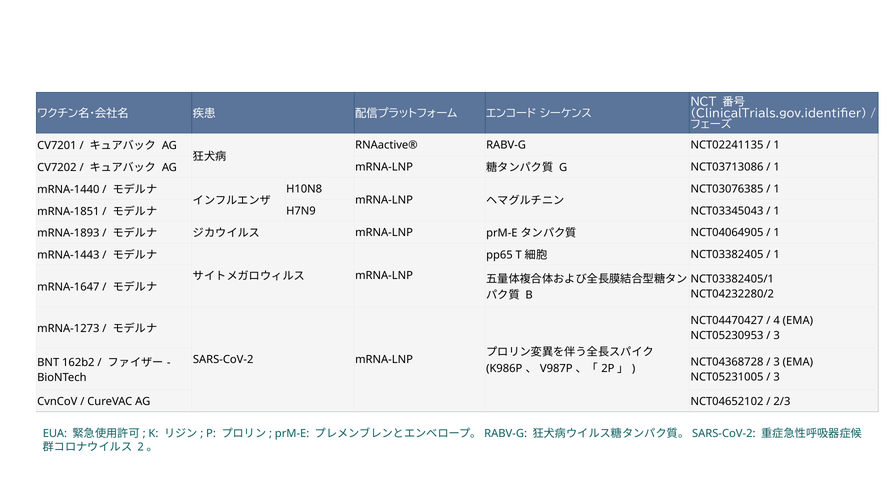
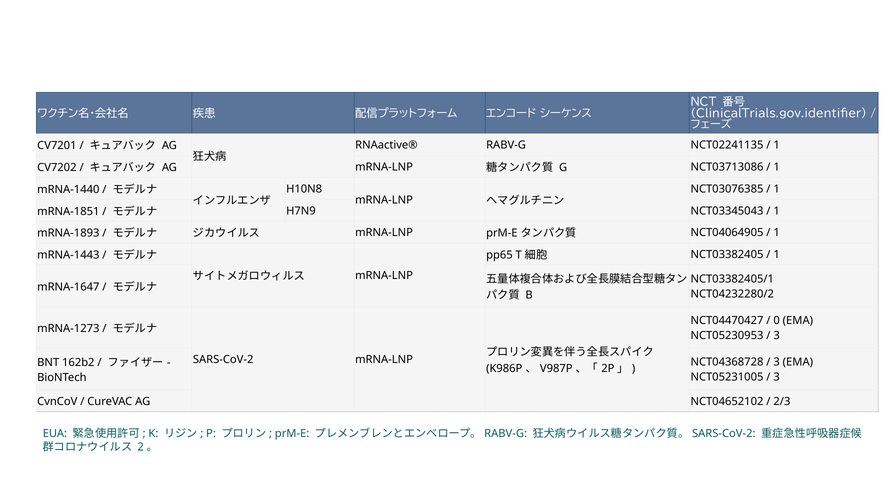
4: 4 -> 0
